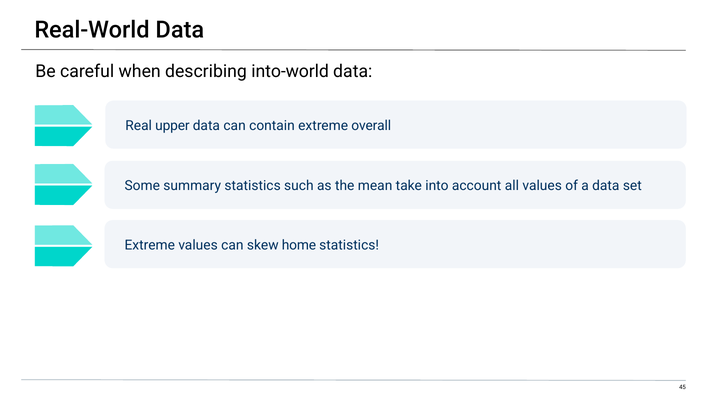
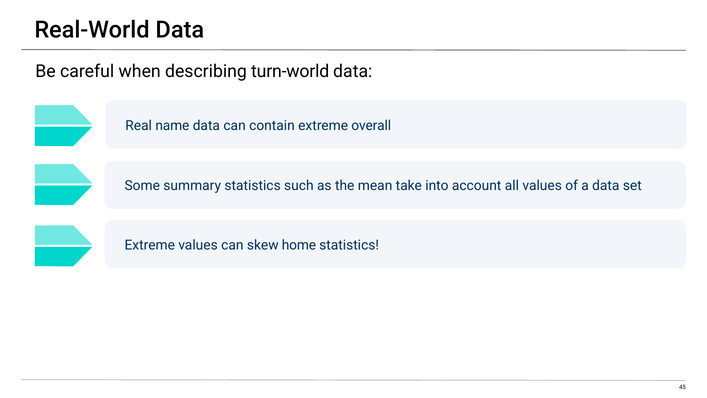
into-world: into-world -> turn-world
upper: upper -> name
